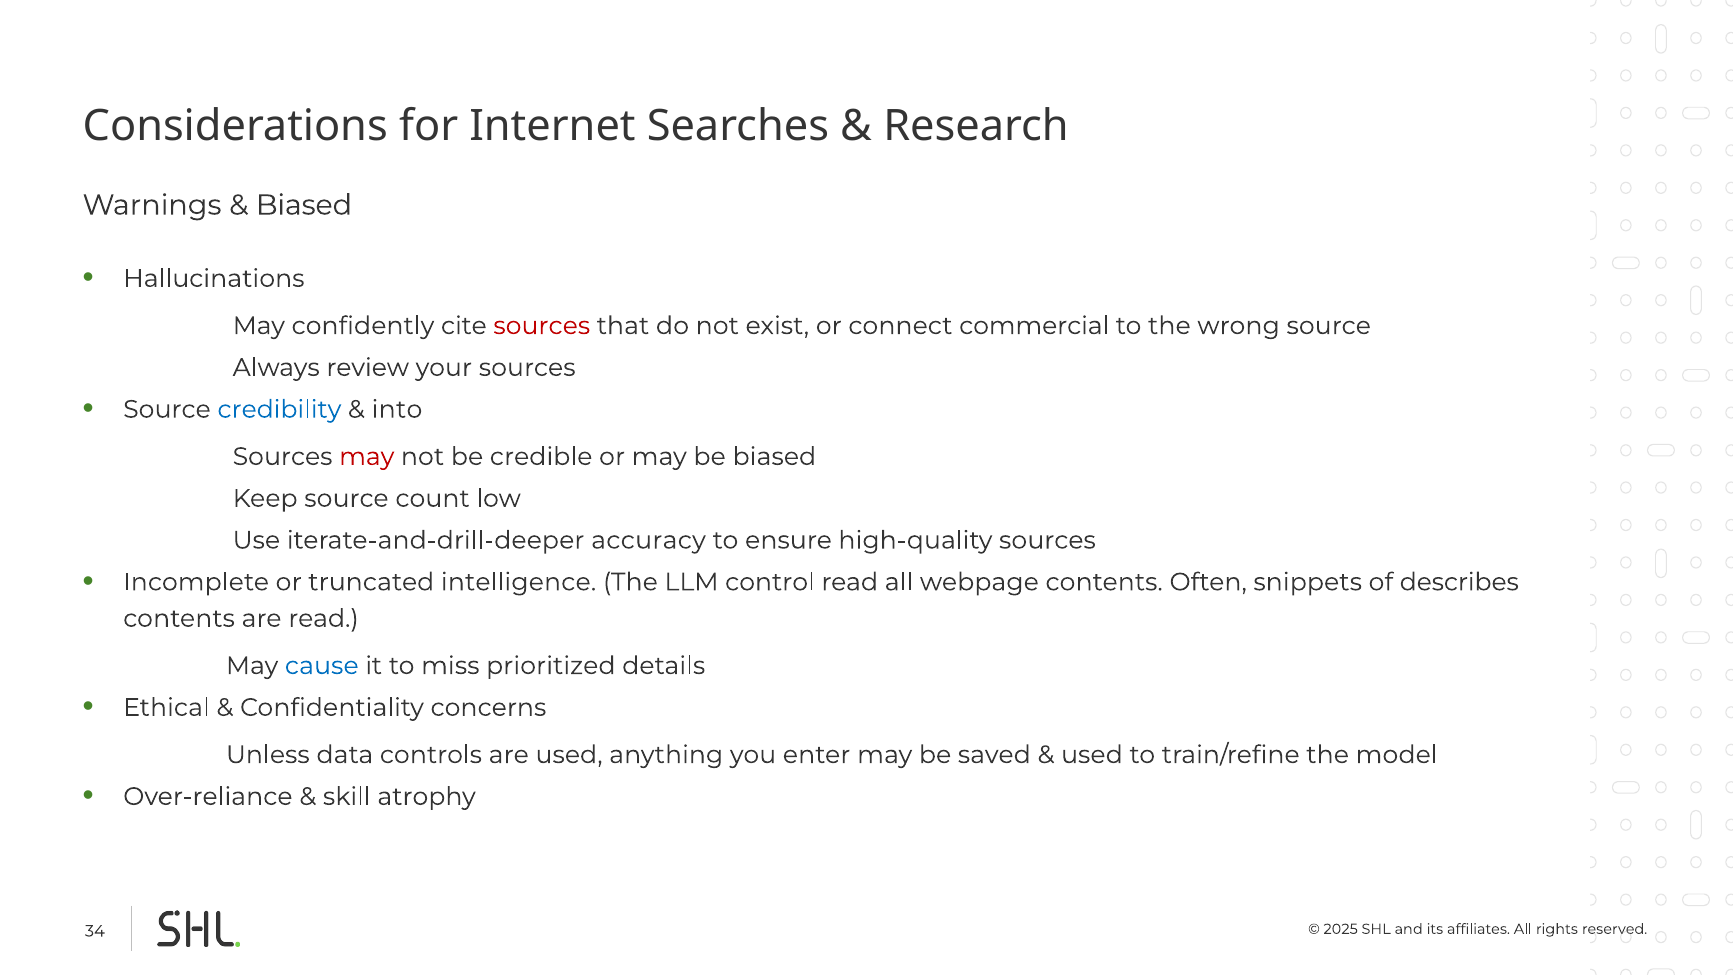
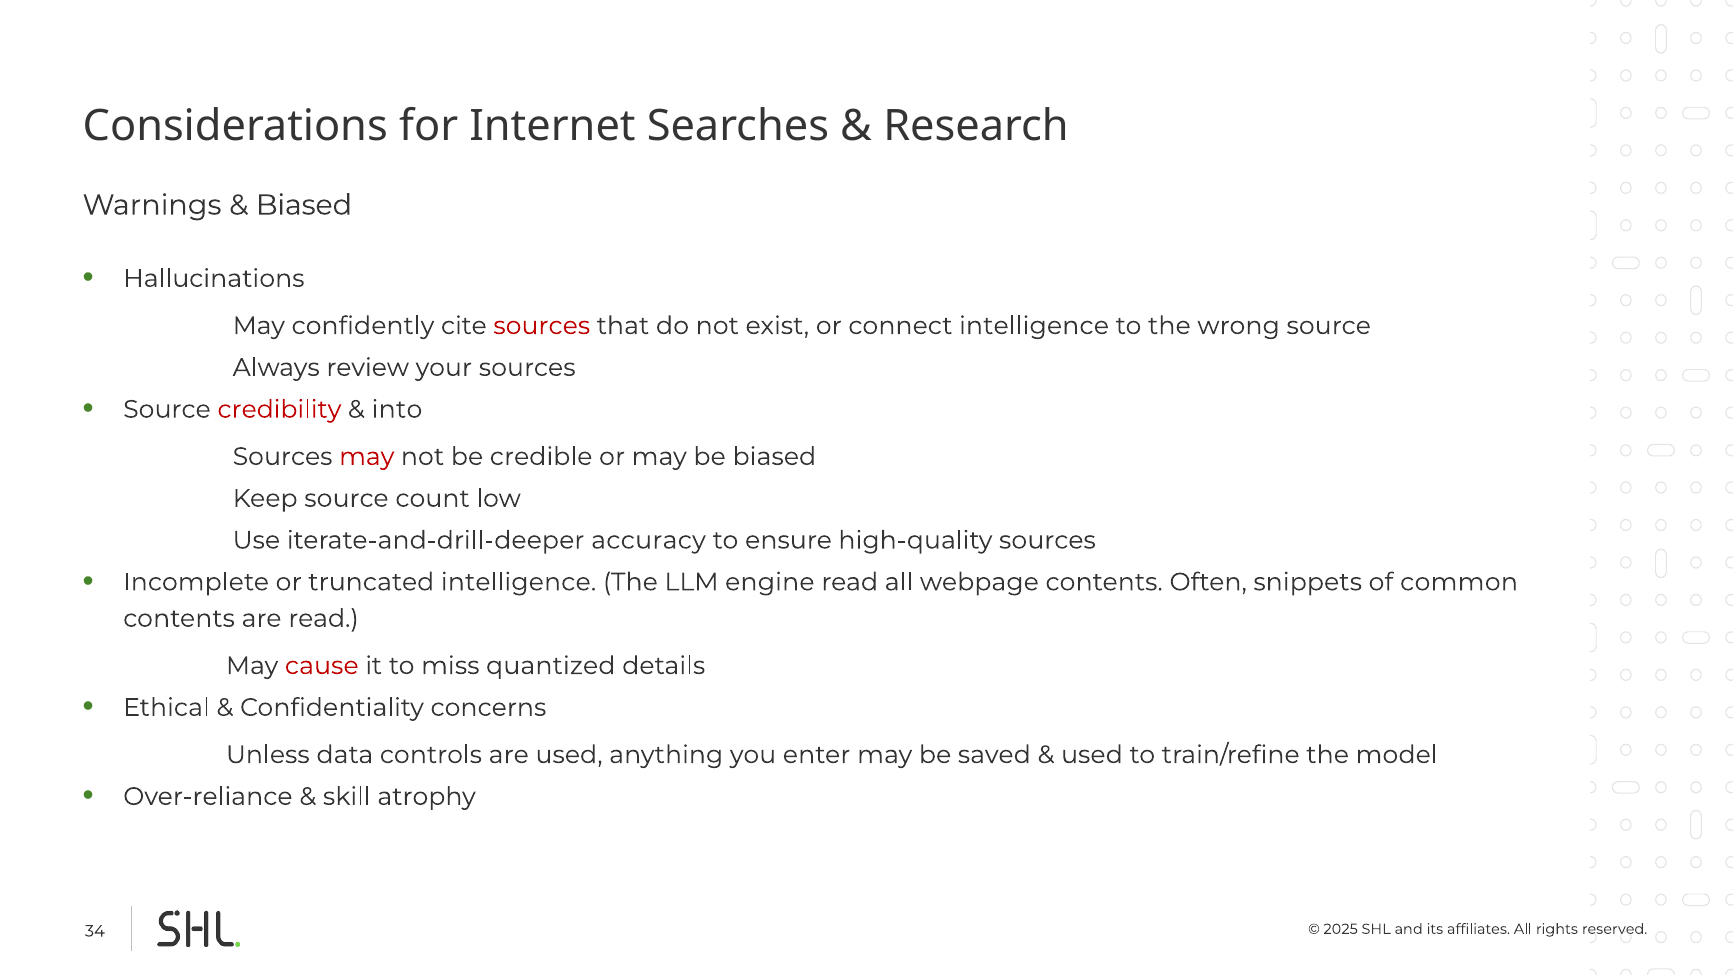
connect commercial: commercial -> intelligence
credibility colour: blue -> red
control: control -> engine
describes: describes -> common
cause colour: blue -> red
prioritized: prioritized -> quantized
